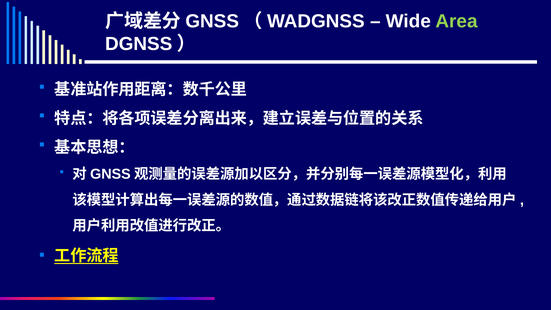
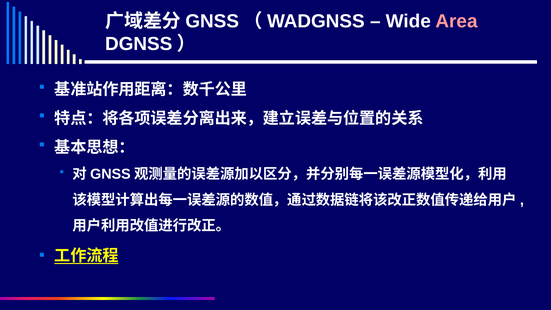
Area colour: light green -> pink
